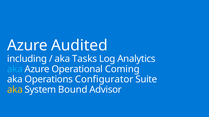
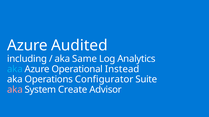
Tasks: Tasks -> Same
Coming: Coming -> Instead
aka at (15, 90) colour: yellow -> pink
Bound: Bound -> Create
